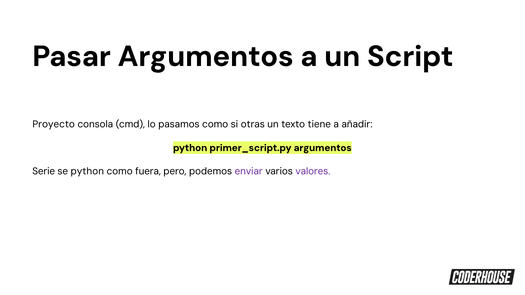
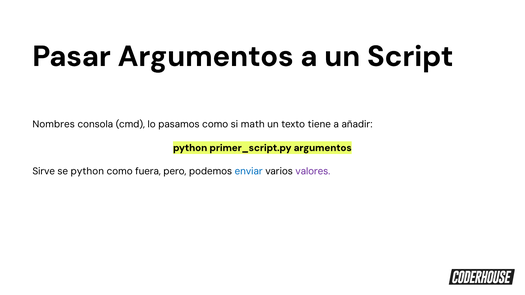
Proyecto: Proyecto -> Nombres
otras: otras -> math
Serie: Serie -> Sirve
enviar colour: purple -> blue
